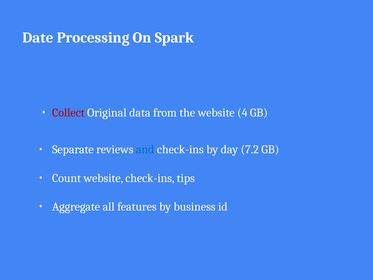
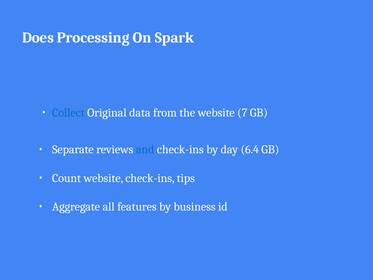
Date: Date -> Does
Collect colour: red -> blue
4: 4 -> 7
7.2: 7.2 -> 6.4
